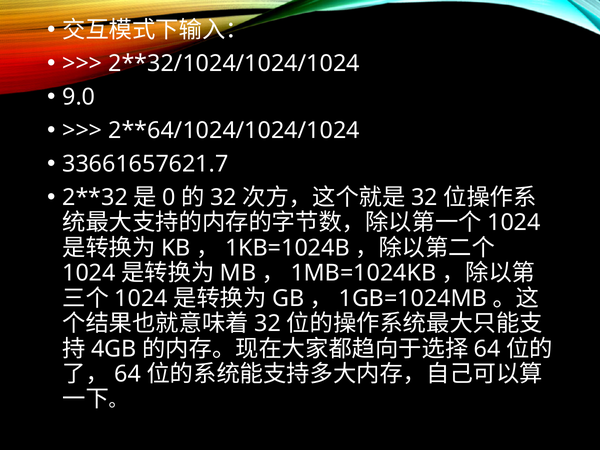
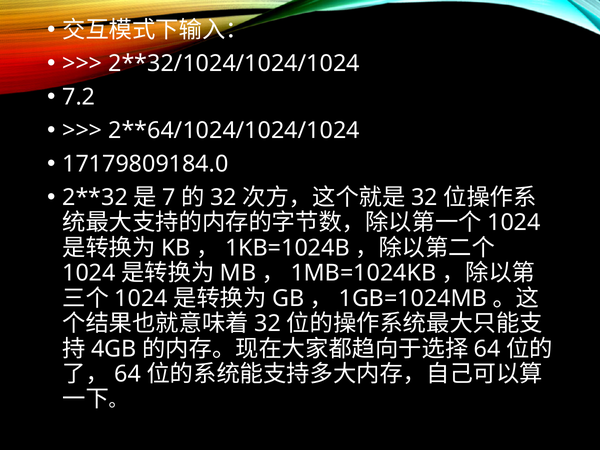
9.0: 9.0 -> 7.2
33661657621.7: 33661657621.7 -> 17179809184.0
0: 0 -> 7
